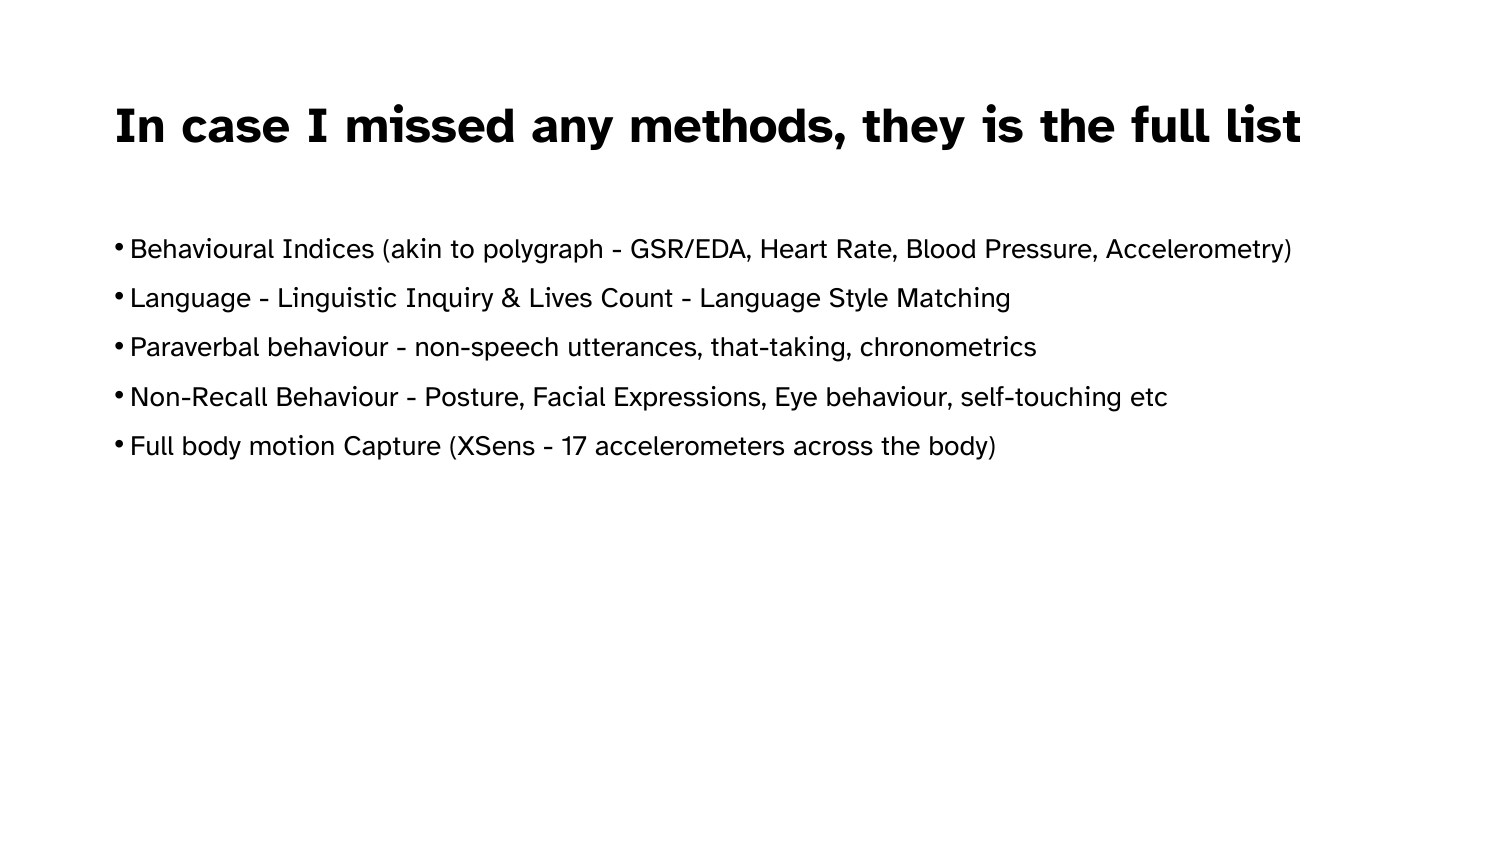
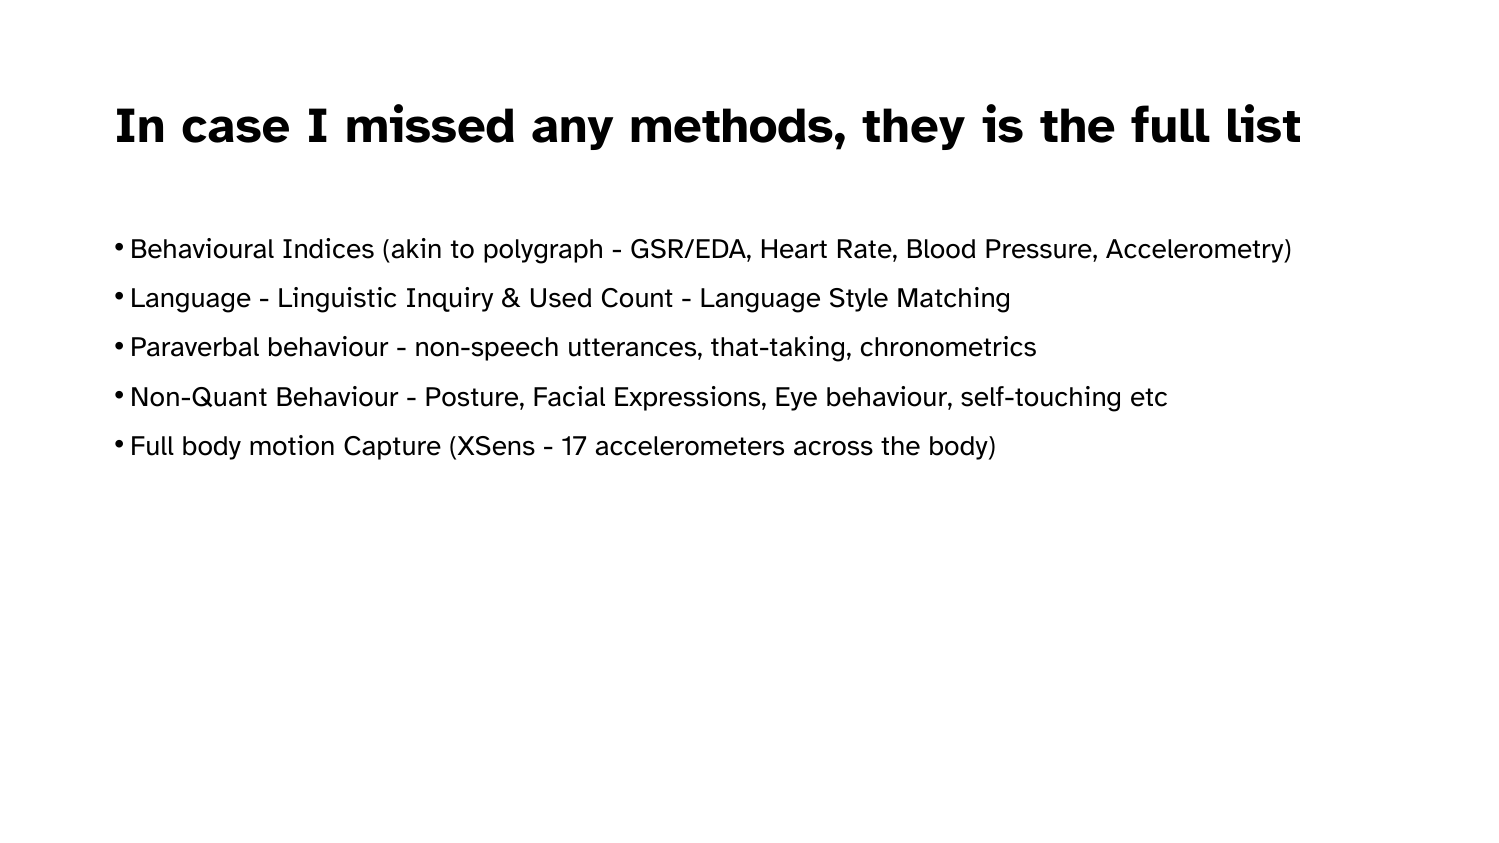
Lives: Lives -> Used
Non-Recall: Non-Recall -> Non-Quant
